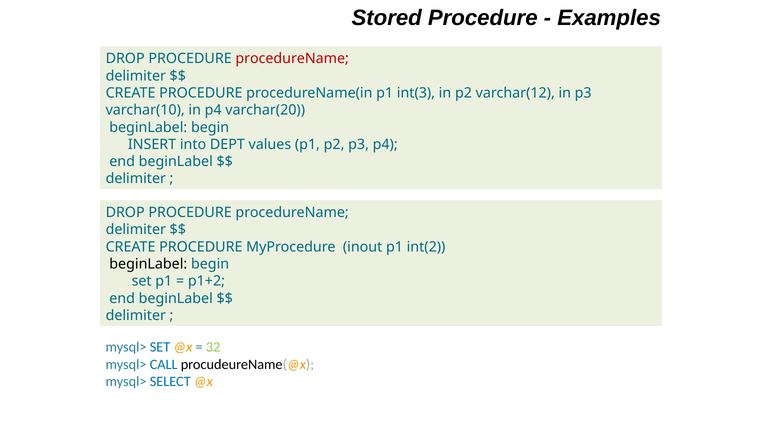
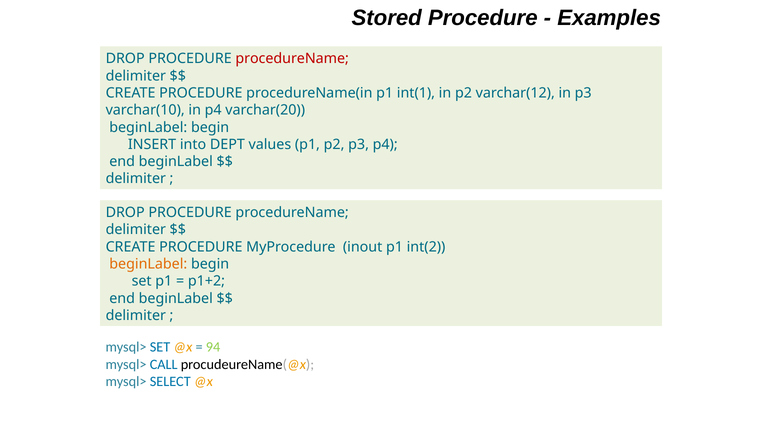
int(3: int(3 -> int(1
beginLabel at (148, 264) colour: black -> orange
32: 32 -> 94
